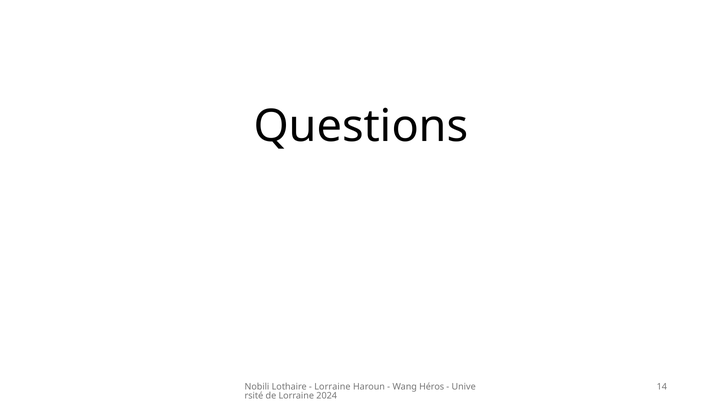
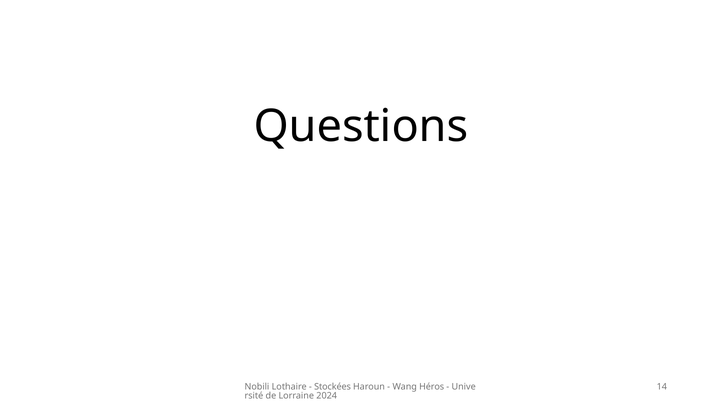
Lorraine at (332, 387): Lorraine -> Stockées
